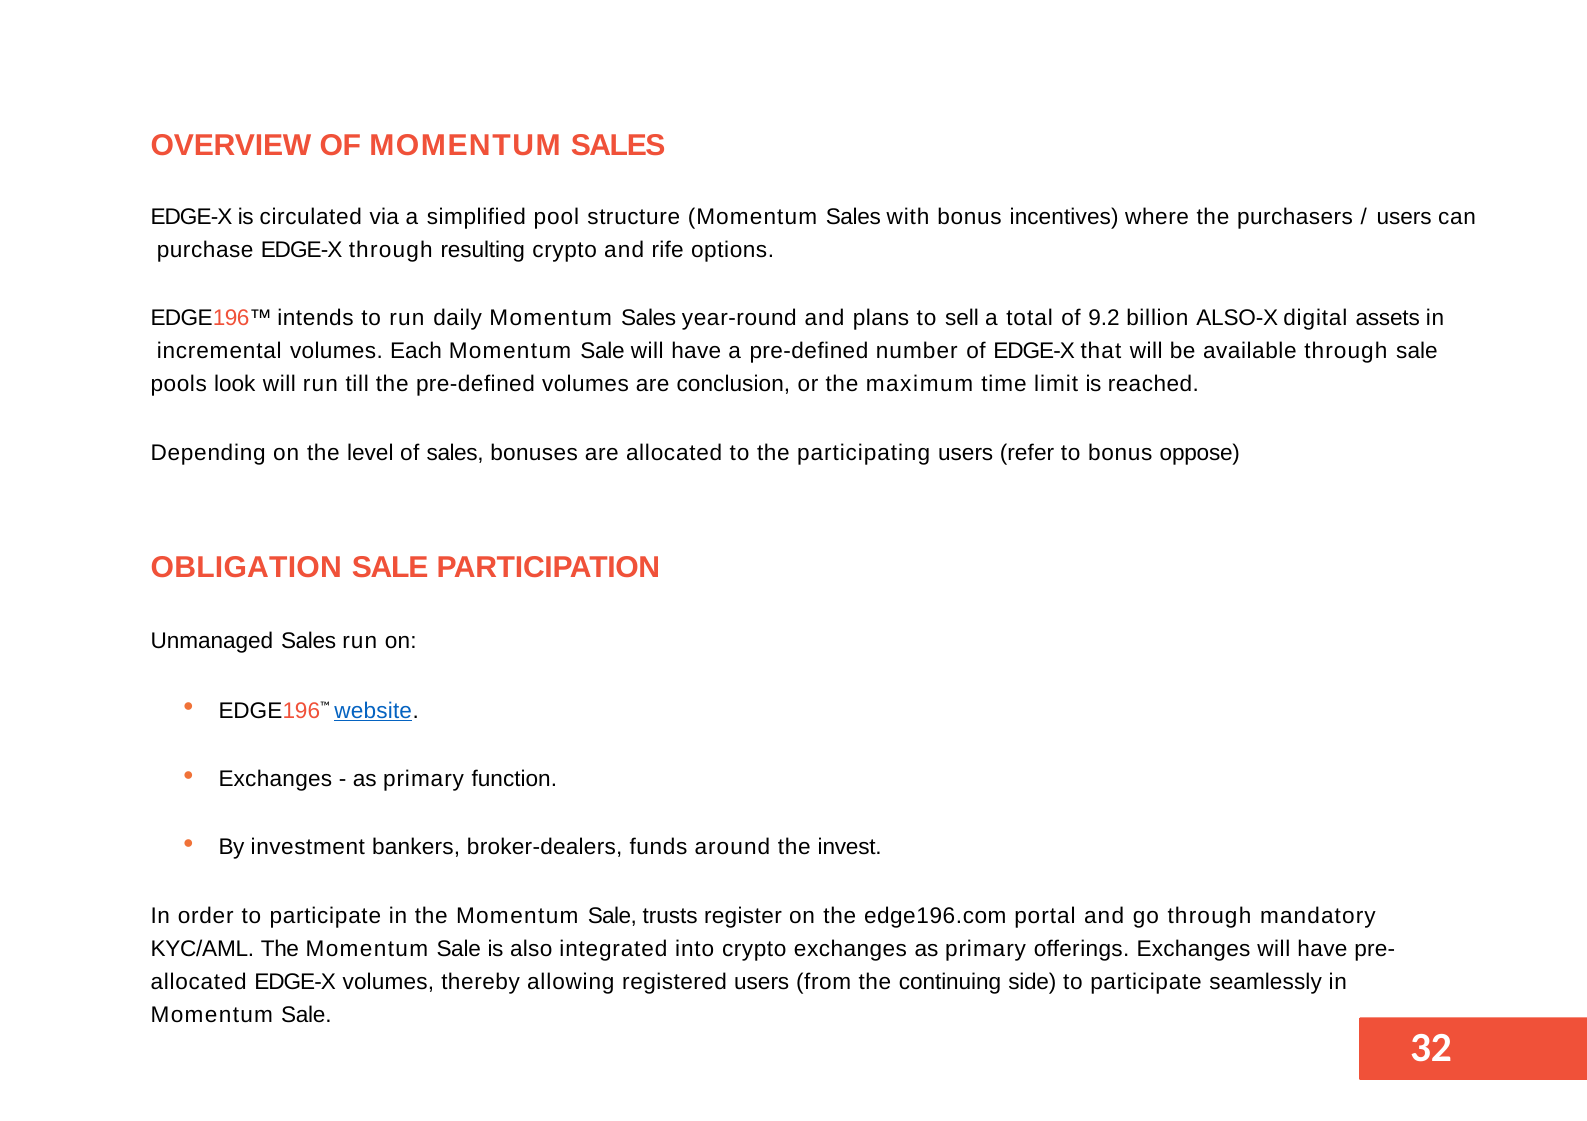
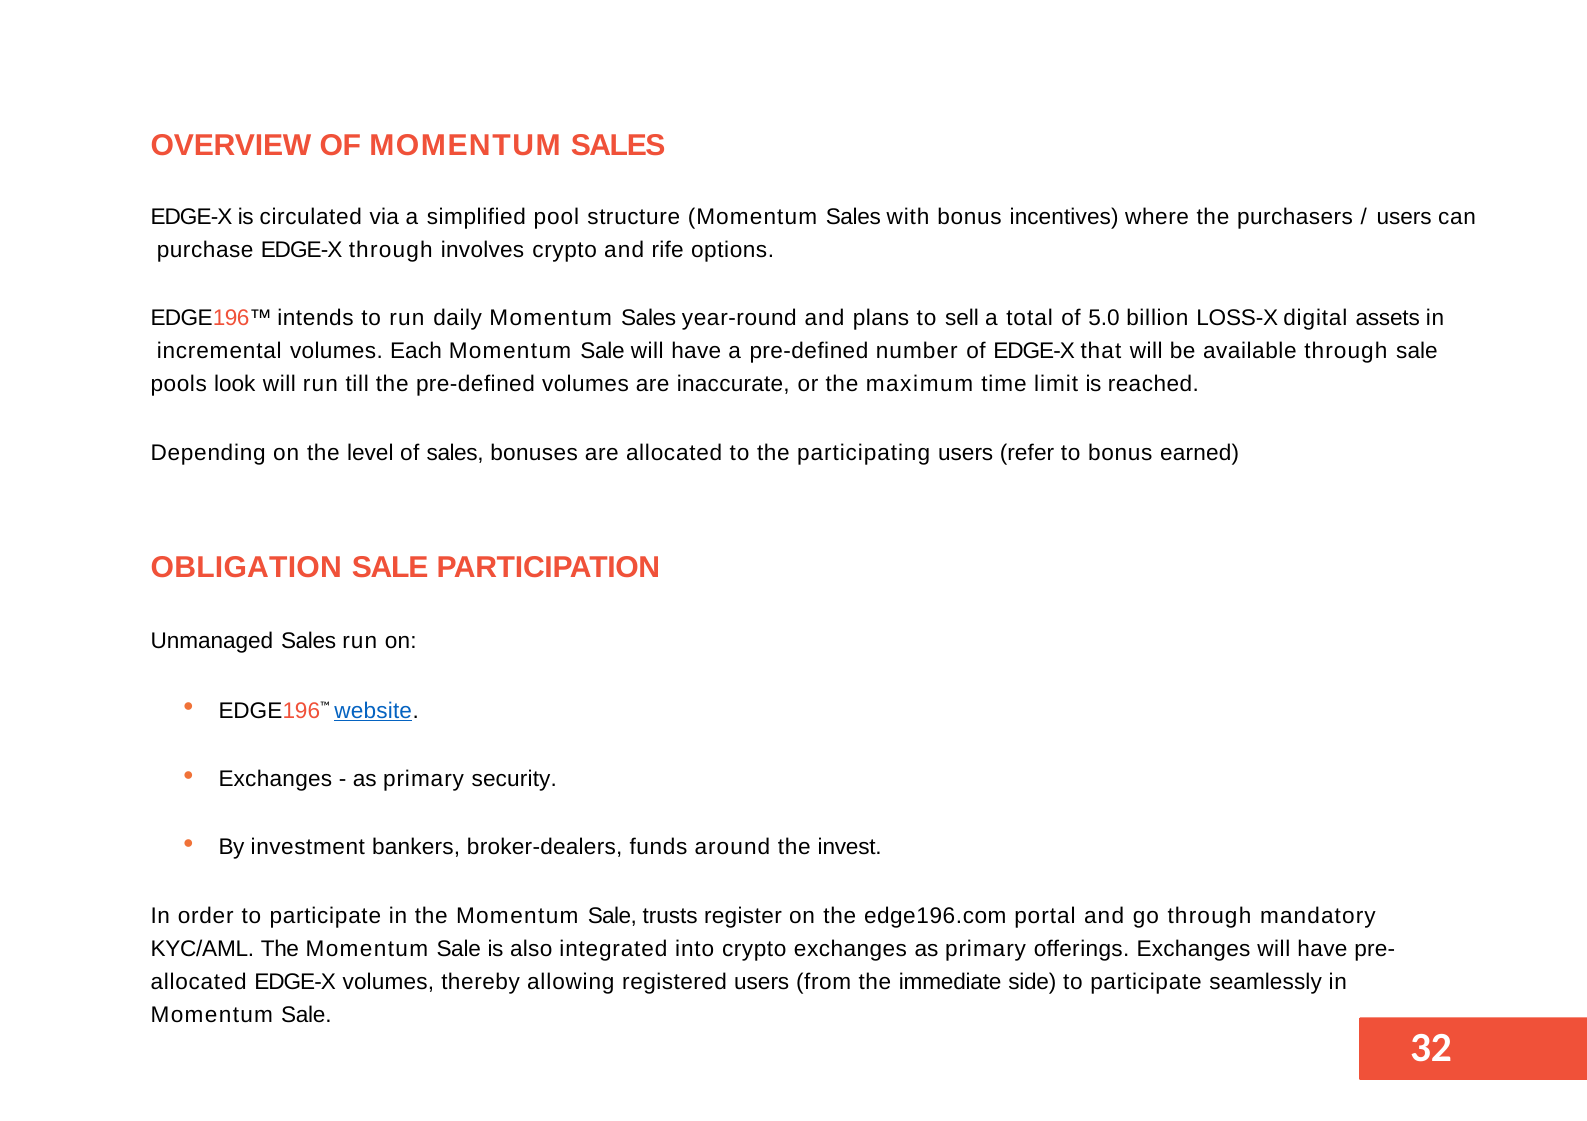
resulting: resulting -> involves
9.2: 9.2 -> 5.0
ALSO-X: ALSO-X -> LOSS-X
conclusion: conclusion -> inaccurate
oppose: oppose -> earned
function: function -> security
continuing: continuing -> immediate
